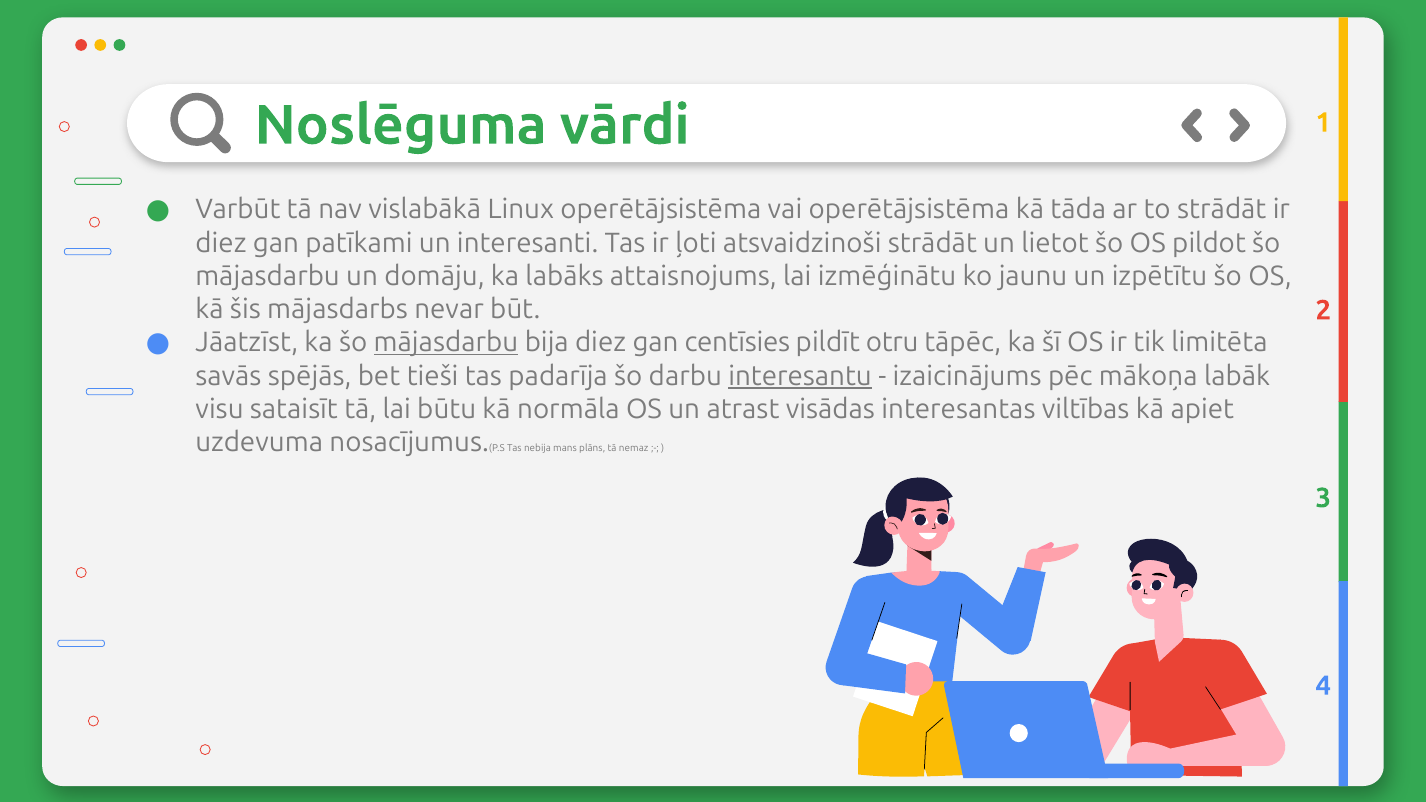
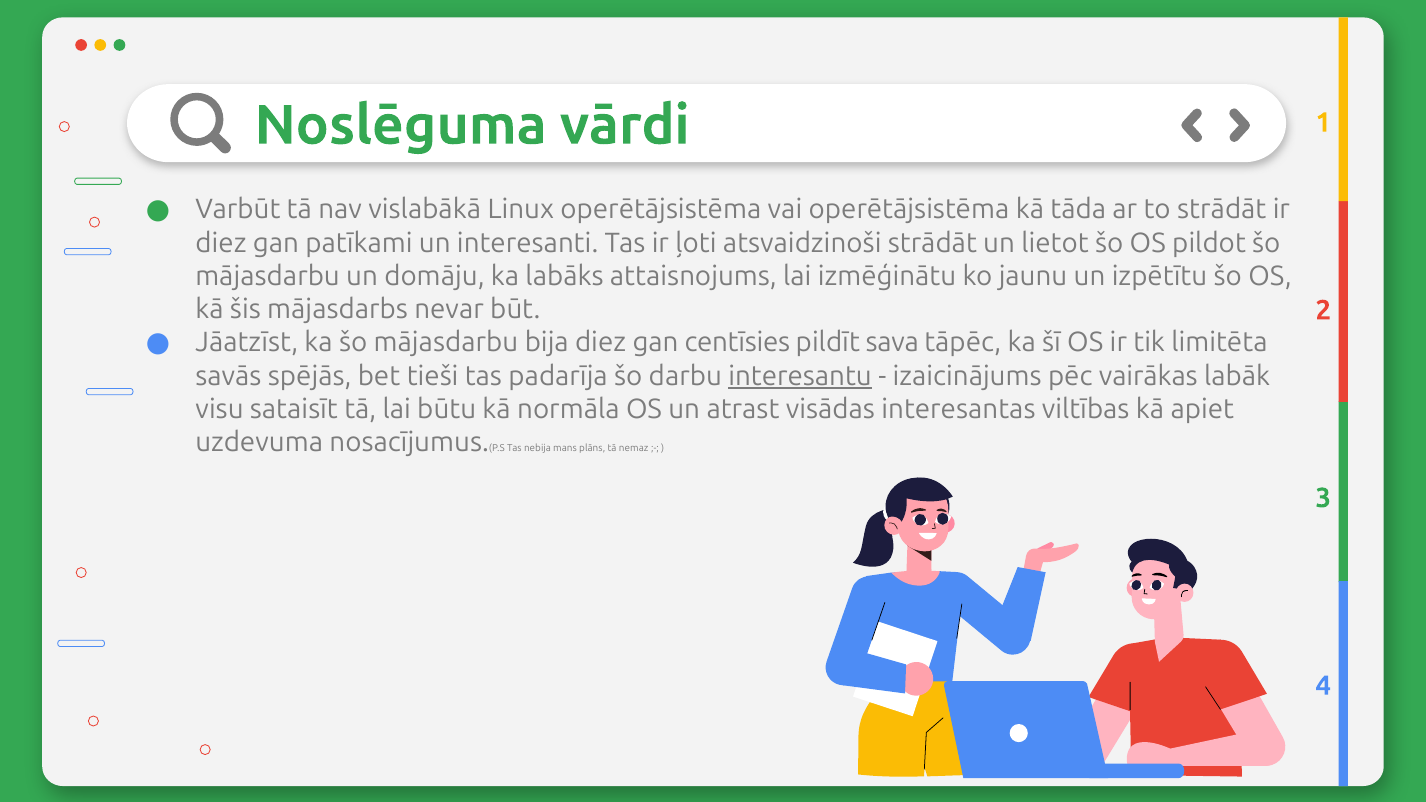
mājasdarbu at (446, 343) underline: present -> none
otru: otru -> sava
mākoņa: mākoņa -> vairākas
